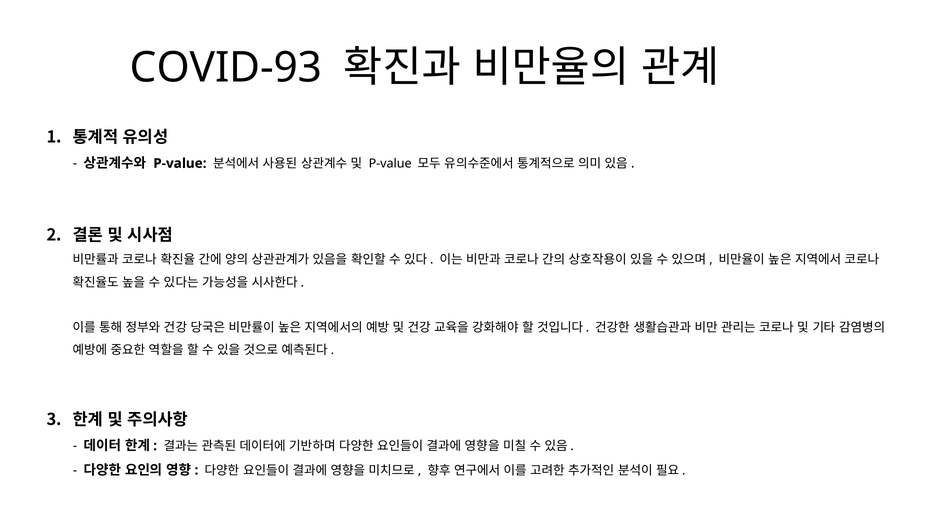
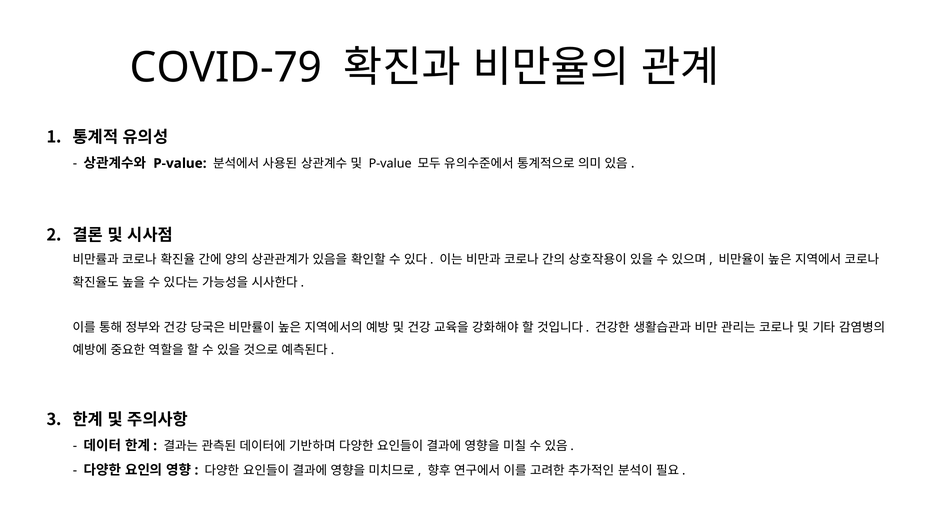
COVID-93: COVID-93 -> COVID-79
